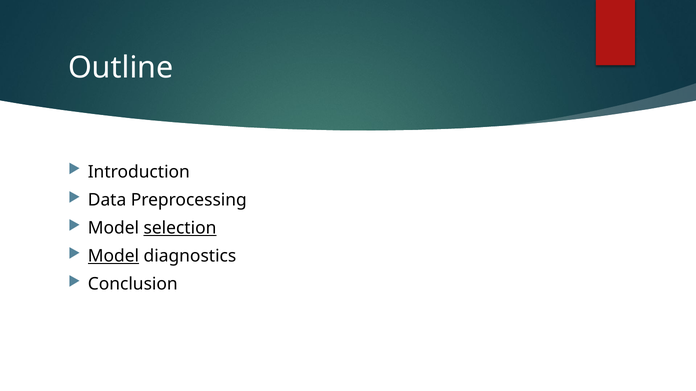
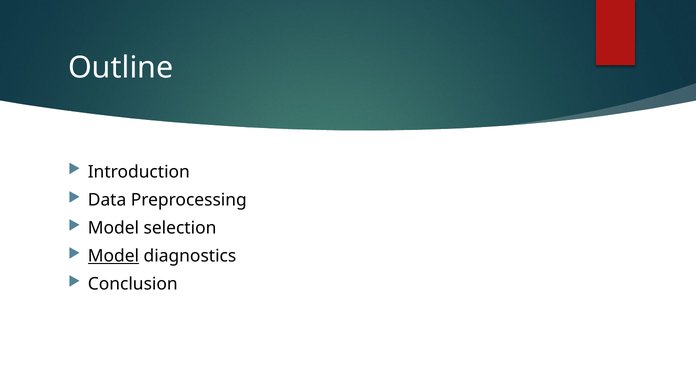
selection underline: present -> none
